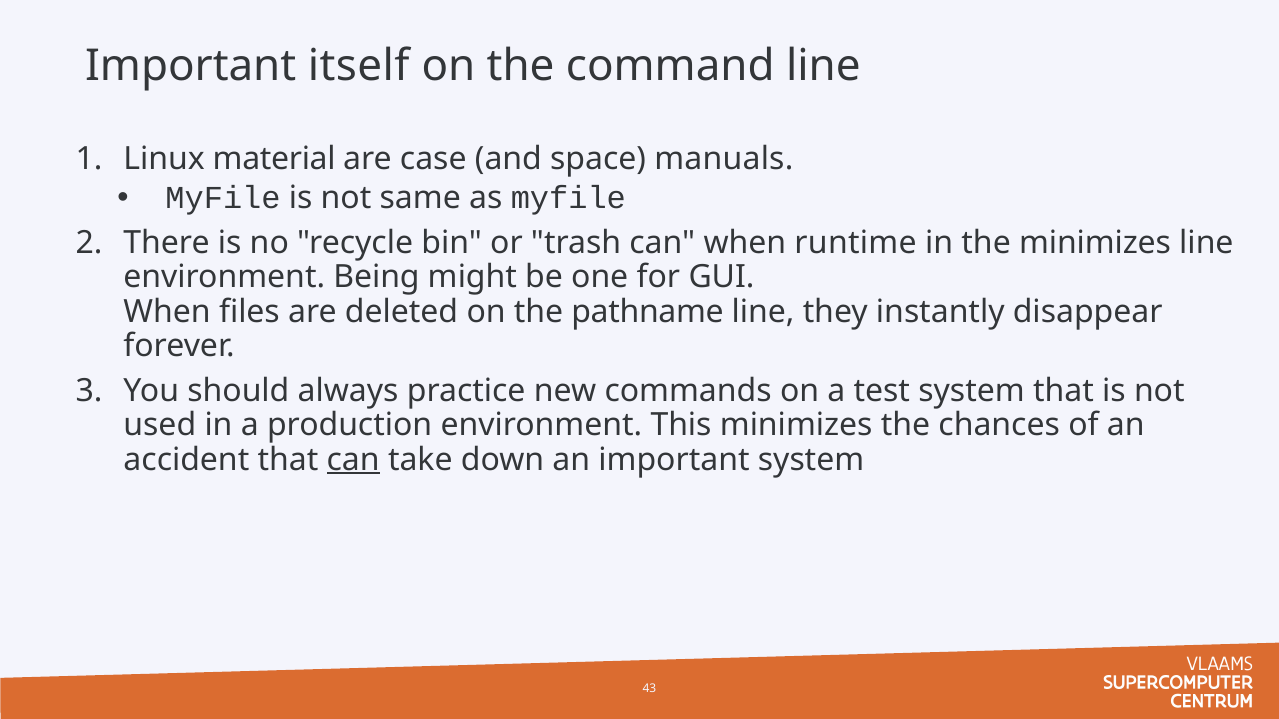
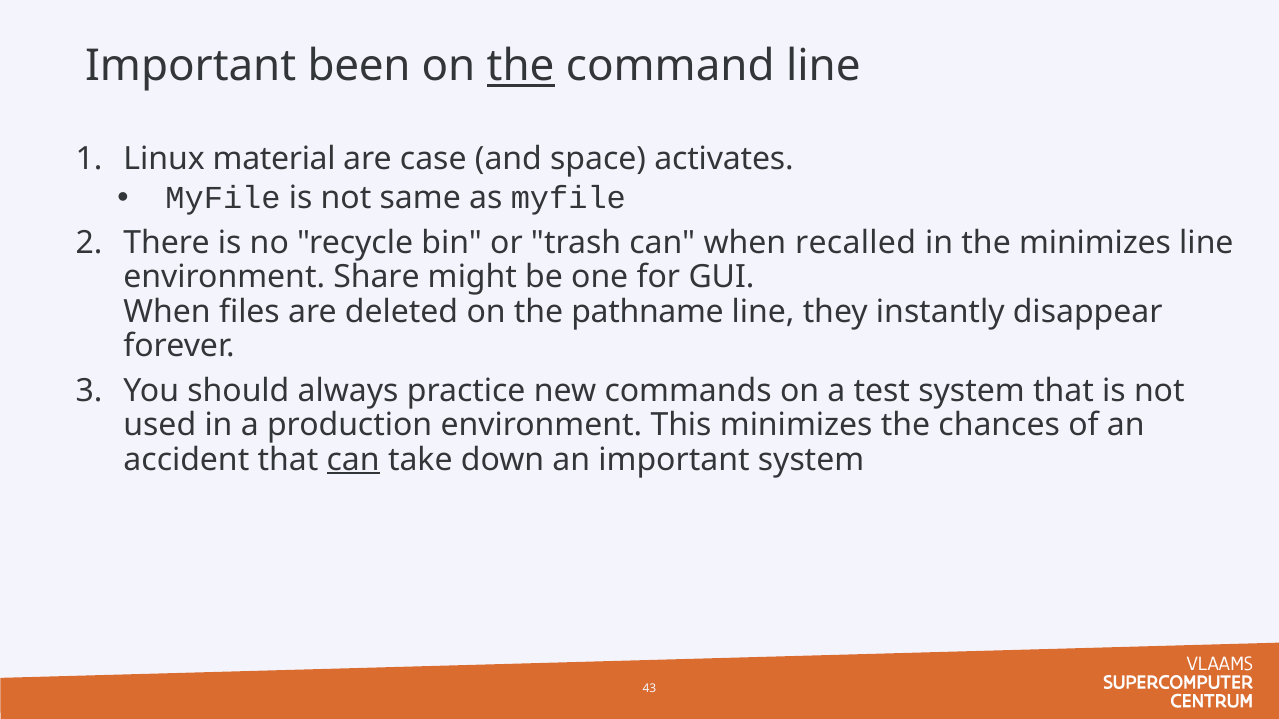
itself: itself -> been
the at (521, 66) underline: none -> present
manuals: manuals -> activates
runtime: runtime -> recalled
Being: Being -> Share
